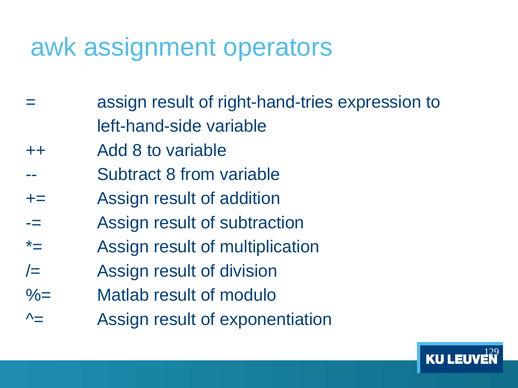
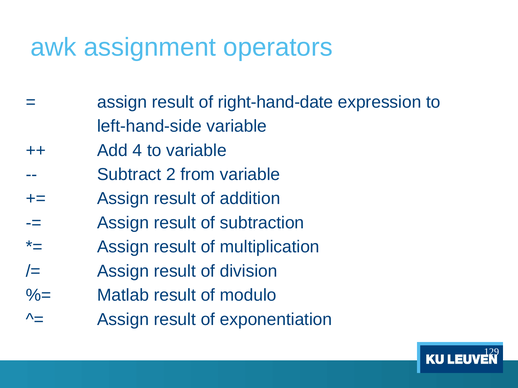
right-hand-tries: right-hand-tries -> right-hand-date
Add 8: 8 -> 4
Subtract 8: 8 -> 2
